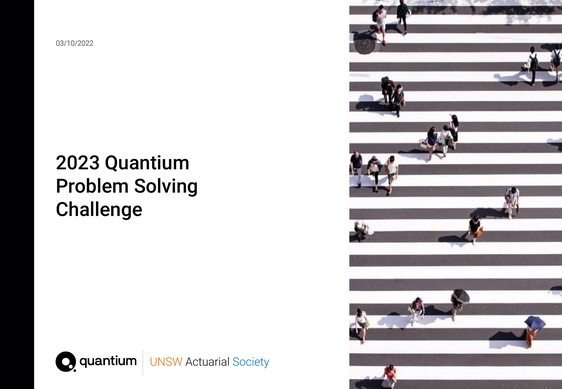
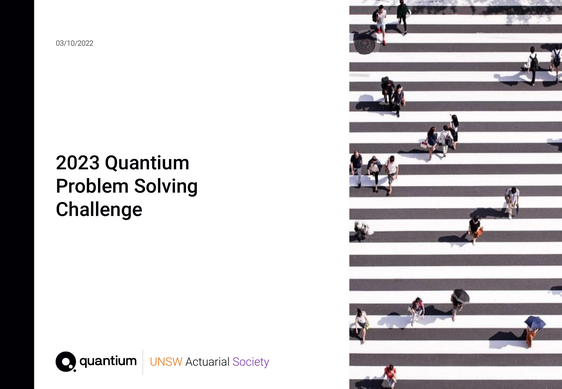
Society colour: blue -> purple
